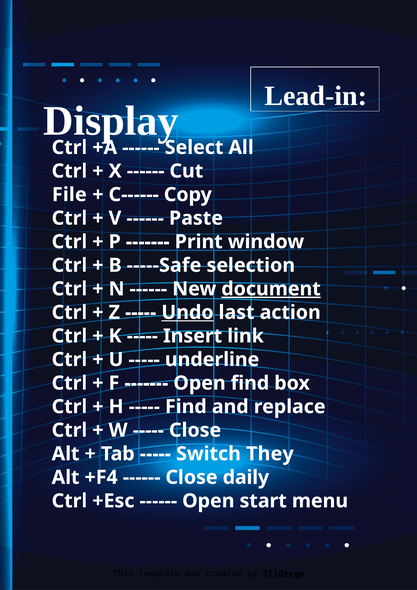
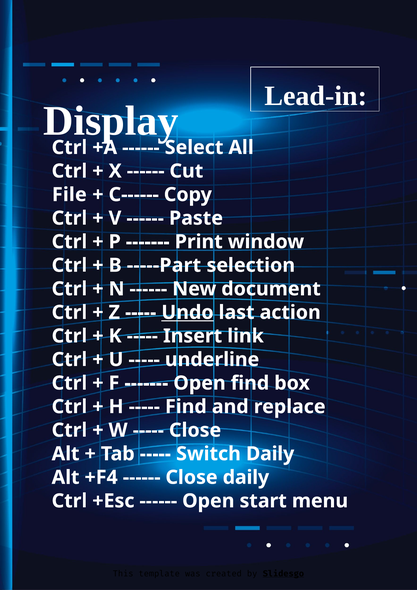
-----Safe: -----Safe -> -----Part
document underline: present -> none
Switch They: They -> Daily
